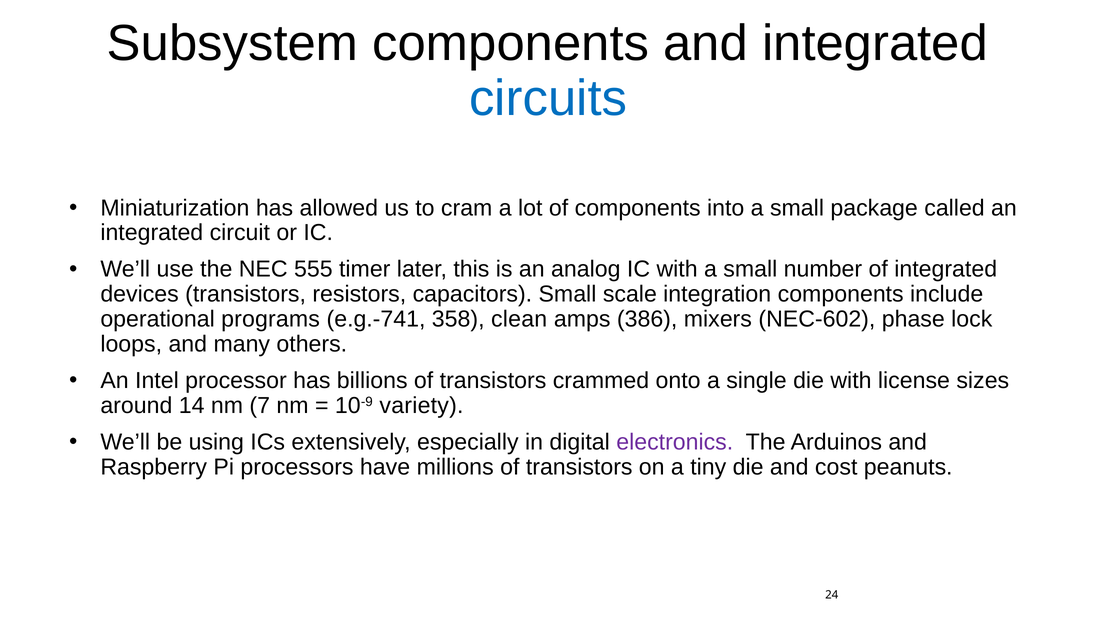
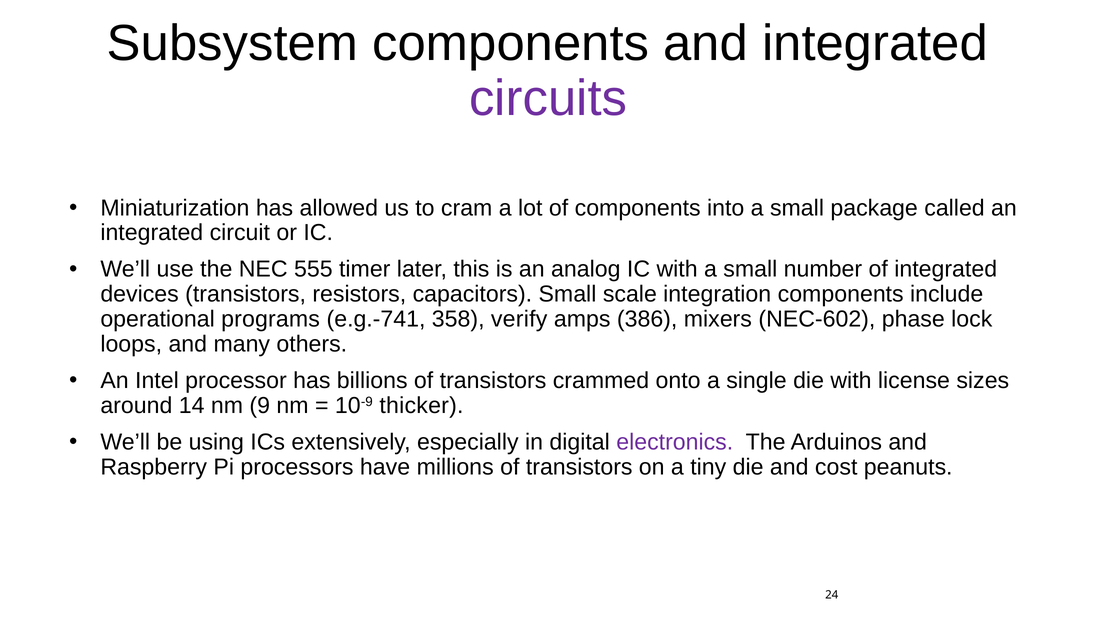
circuits colour: blue -> purple
clean: clean -> verify
7: 7 -> 9
variety: variety -> thicker
